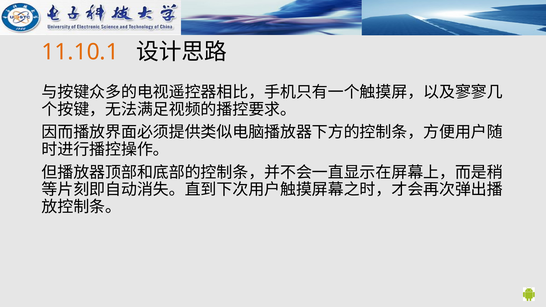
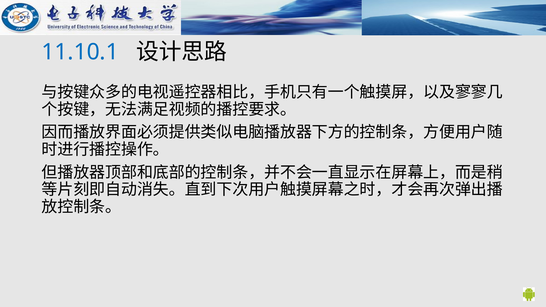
11.10.1 colour: orange -> blue
